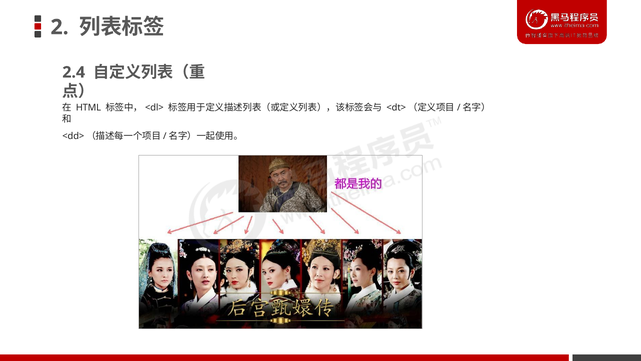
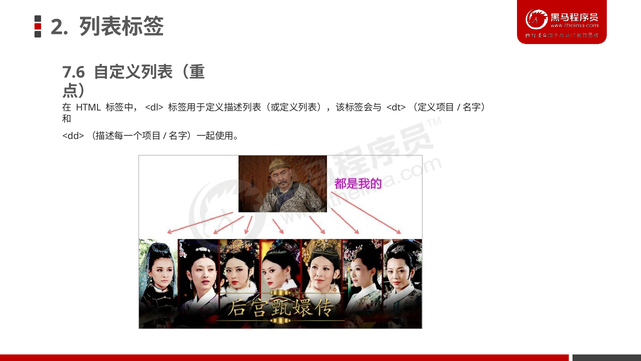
2.4: 2.4 -> 7.6
